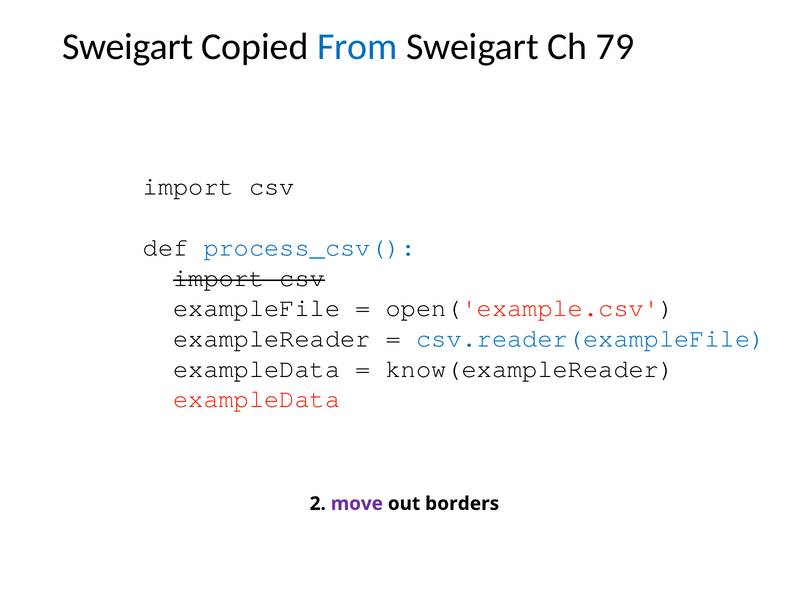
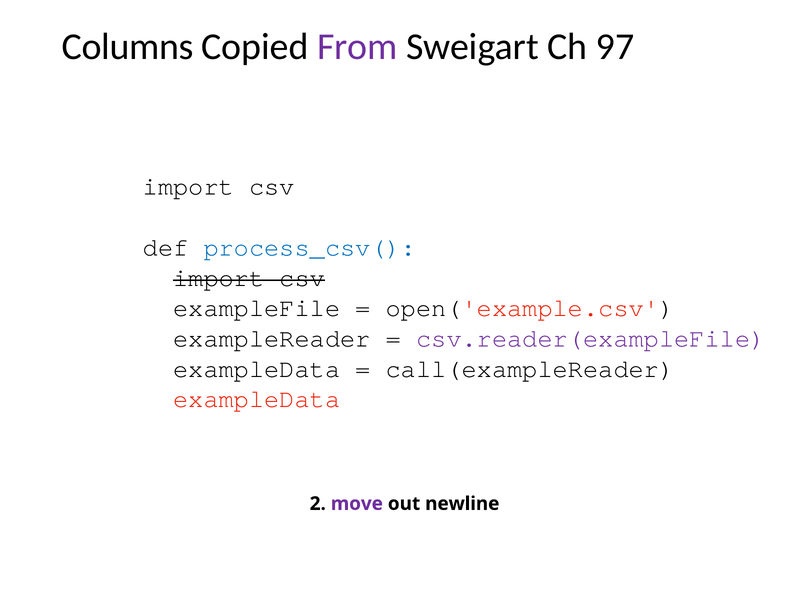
Sweigart at (128, 47): Sweigart -> Columns
From colour: blue -> purple
79: 79 -> 97
csv.reader(exampleFile colour: blue -> purple
know(exampleReader: know(exampleReader -> call(exampleReader
borders: borders -> newline
